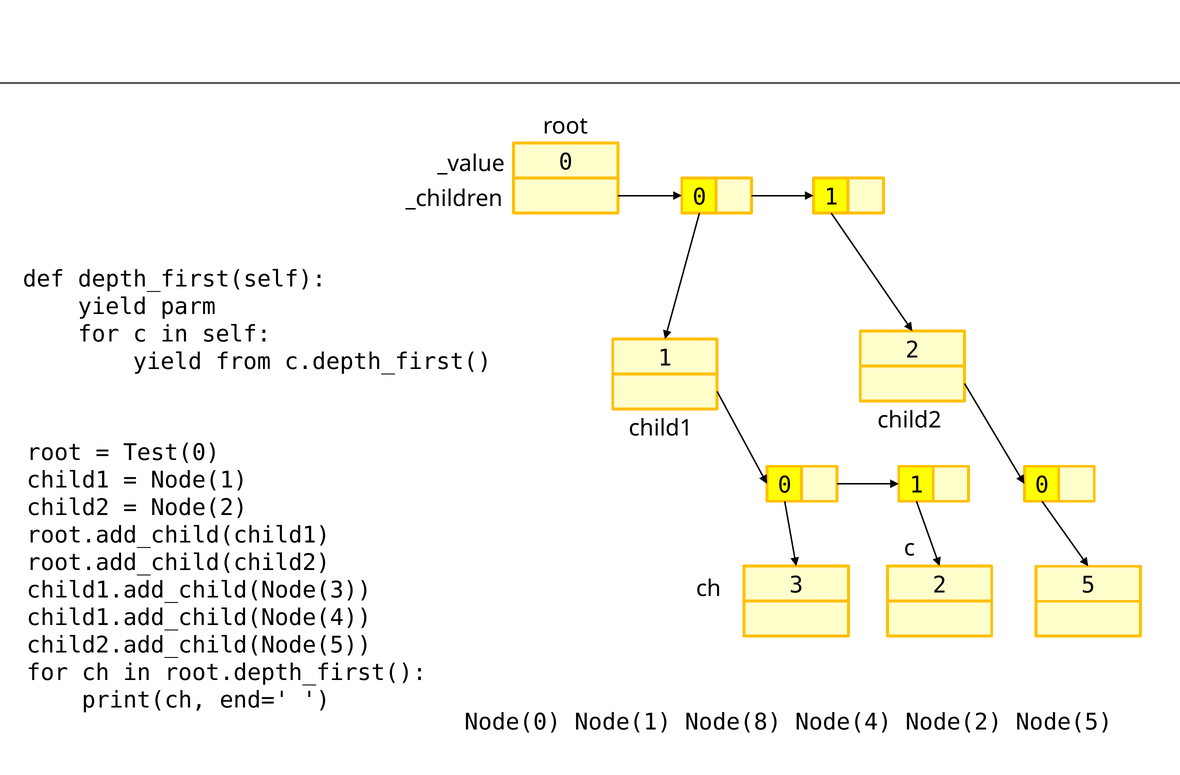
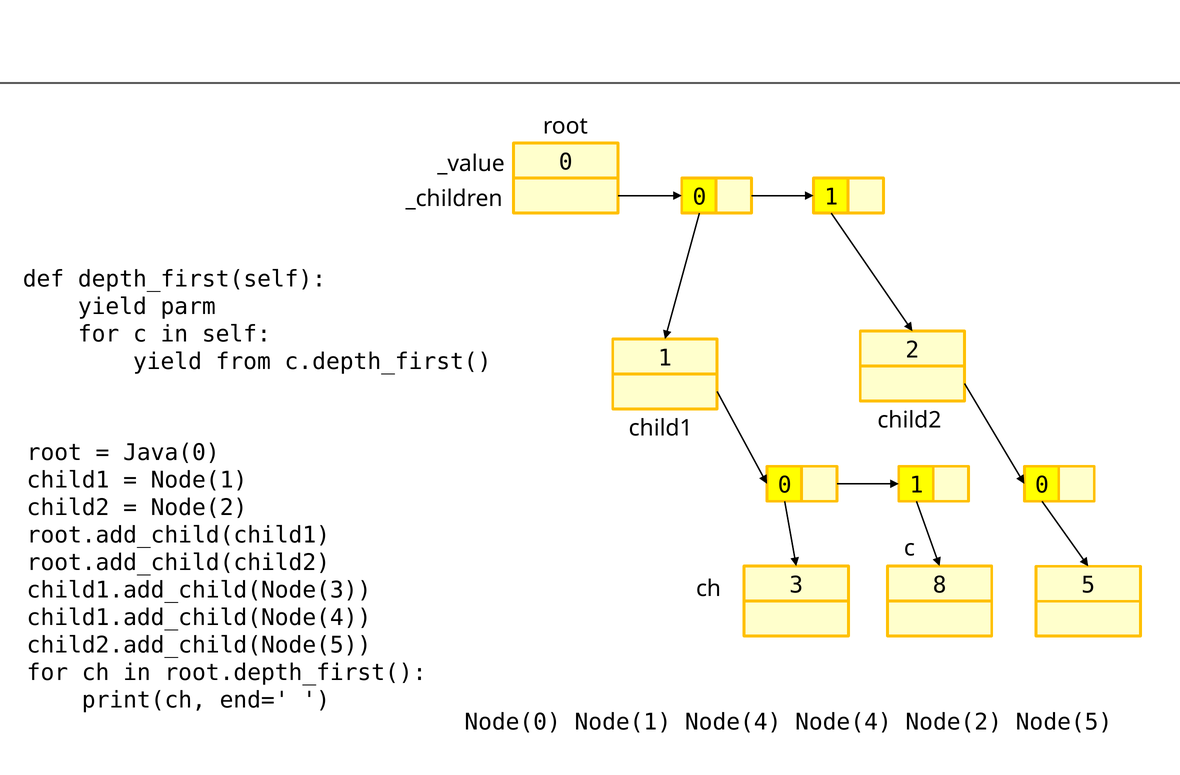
Test(0: Test(0 -> Java(0
3 2: 2 -> 8
Node(1 Node(8: Node(8 -> Node(4
